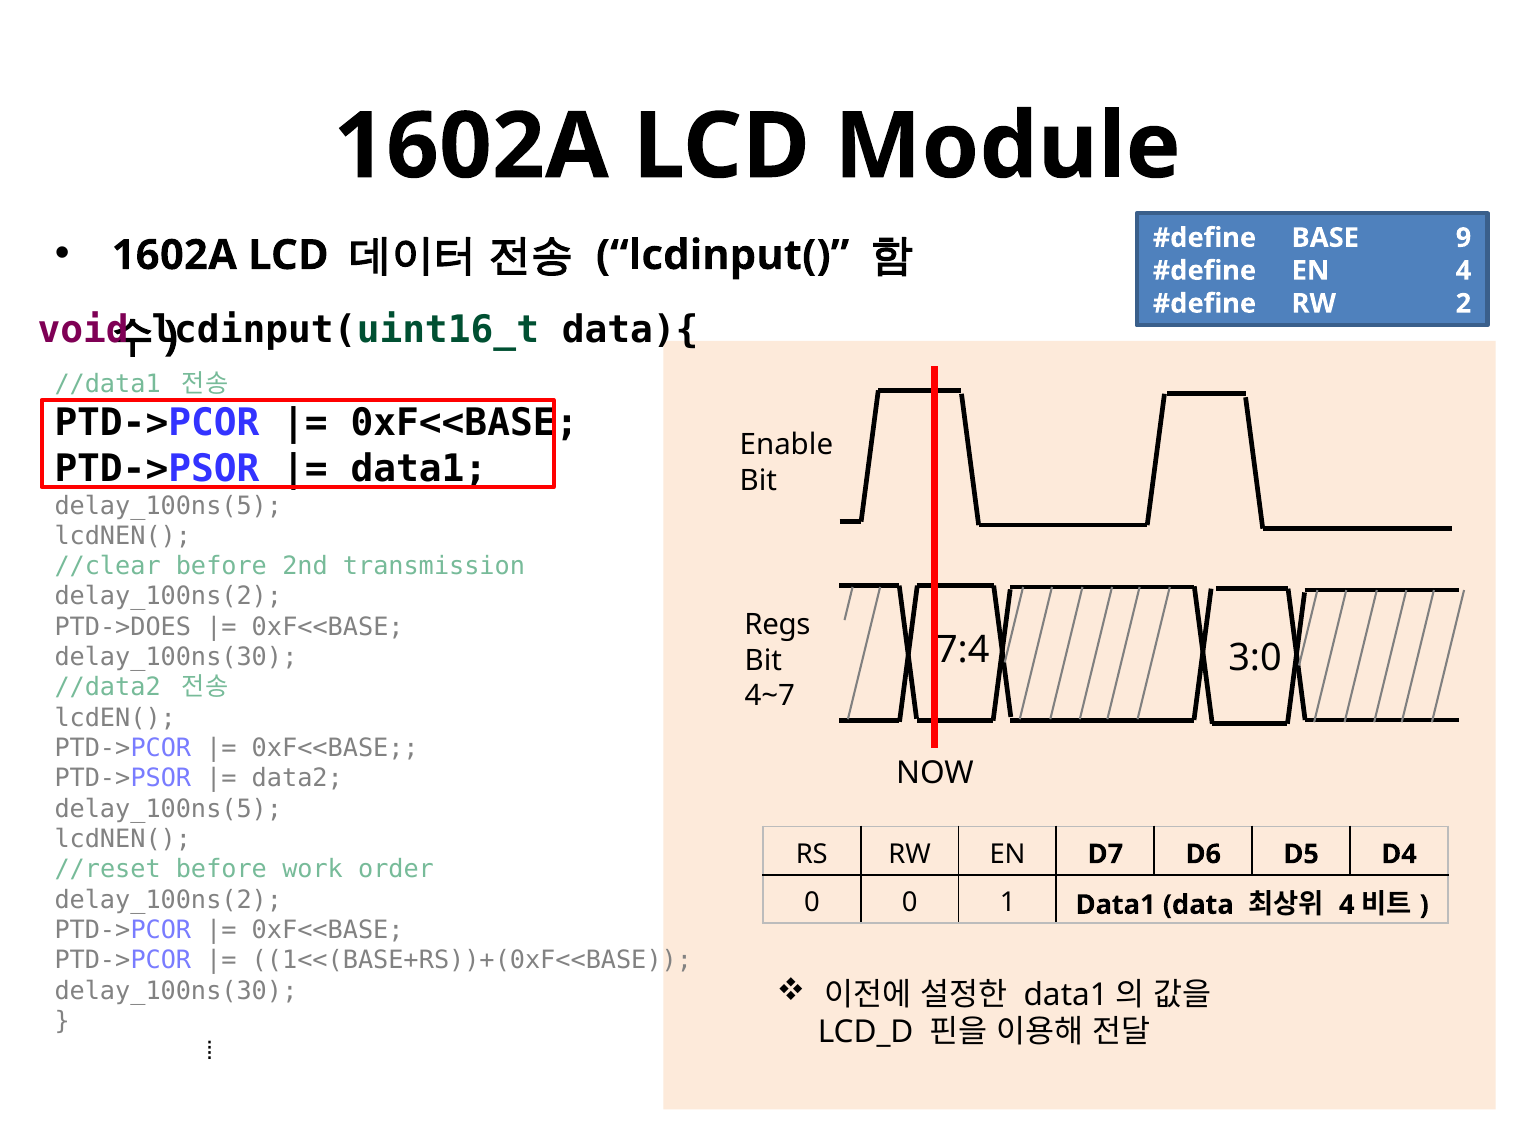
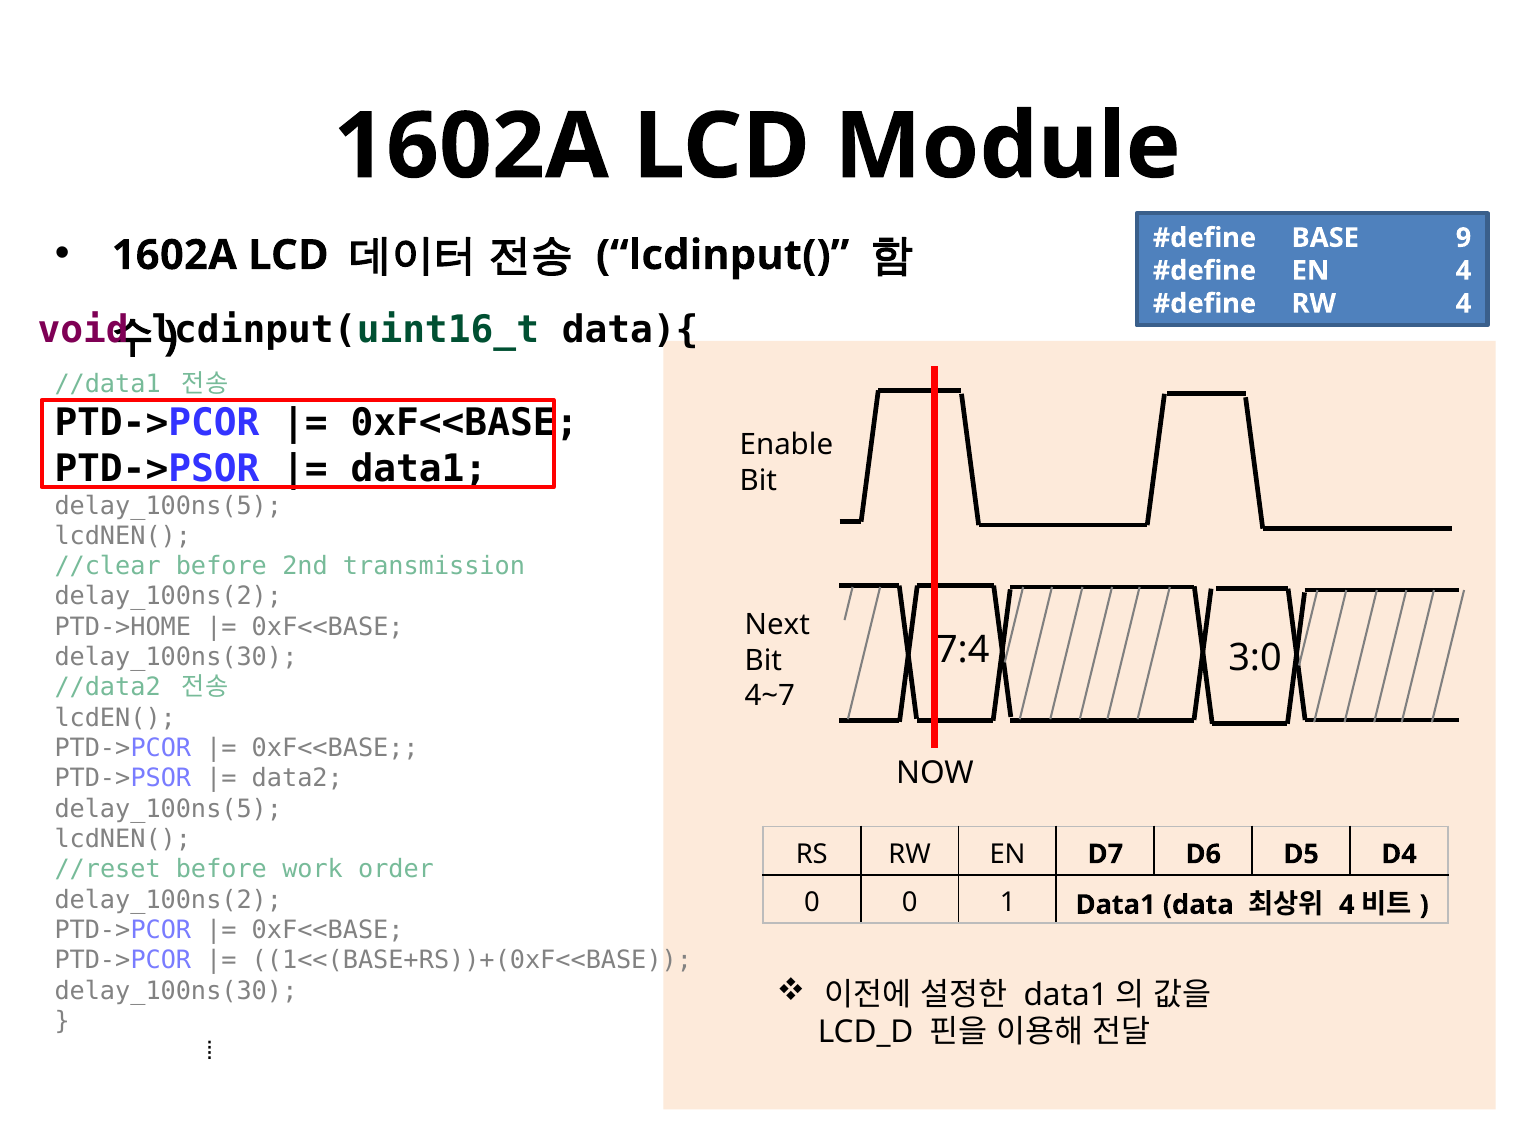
RW 2: 2 -> 4
PTD->DOES: PTD->DOES -> PTD->HOME
Regs: Regs -> Next
